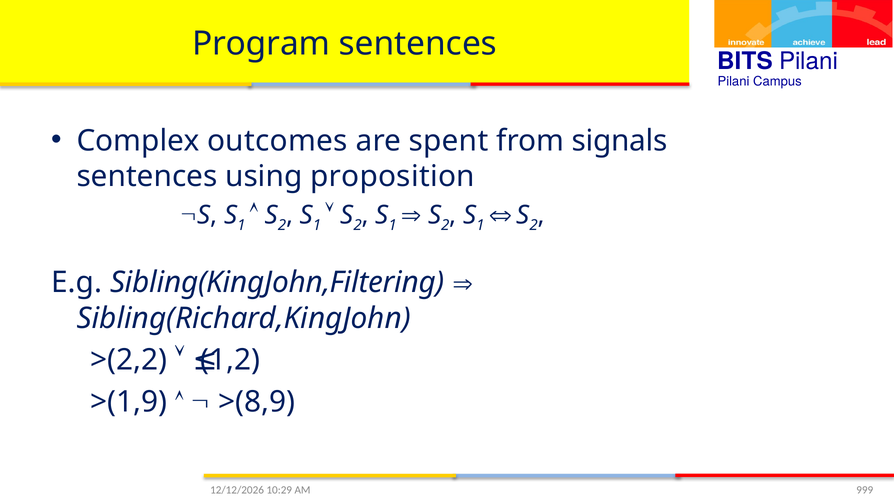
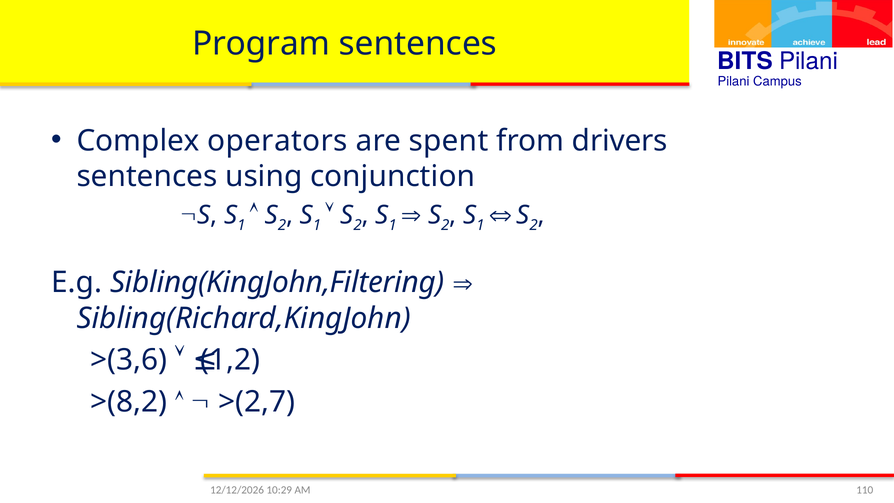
outcomes: outcomes -> operators
signals: signals -> drivers
proposition: proposition -> conjunction
>(2,2: >(2,2 -> >(3,6
>(1,9: >(1,9 -> >(8,2
>(8,9: >(8,9 -> >(2,7
999: 999 -> 110
